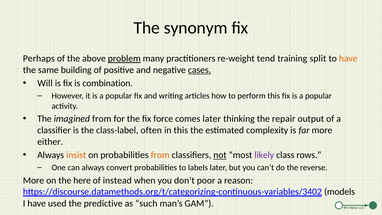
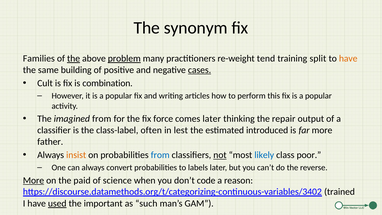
Perhaps: Perhaps -> Families
the at (74, 58) underline: none -> present
Will: Will -> Cult
in this: this -> lest
complexity: complexity -> introduced
either: either -> father
from at (160, 155) colour: orange -> blue
likely colour: purple -> blue
rows: rows -> poor
More at (33, 180) underline: none -> present
here: here -> paid
instead: instead -> science
poor: poor -> code
models: models -> trained
used underline: none -> present
predictive: predictive -> important
